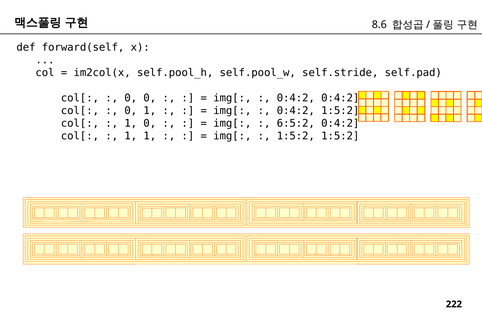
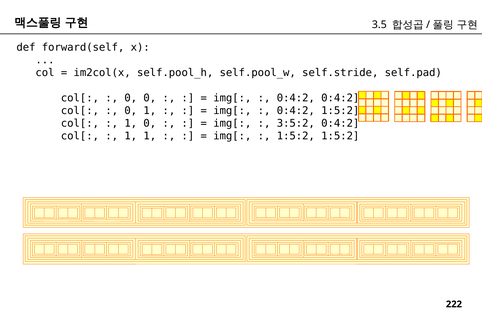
8.6: 8.6 -> 3.5
6:5:2: 6:5:2 -> 3:5:2
